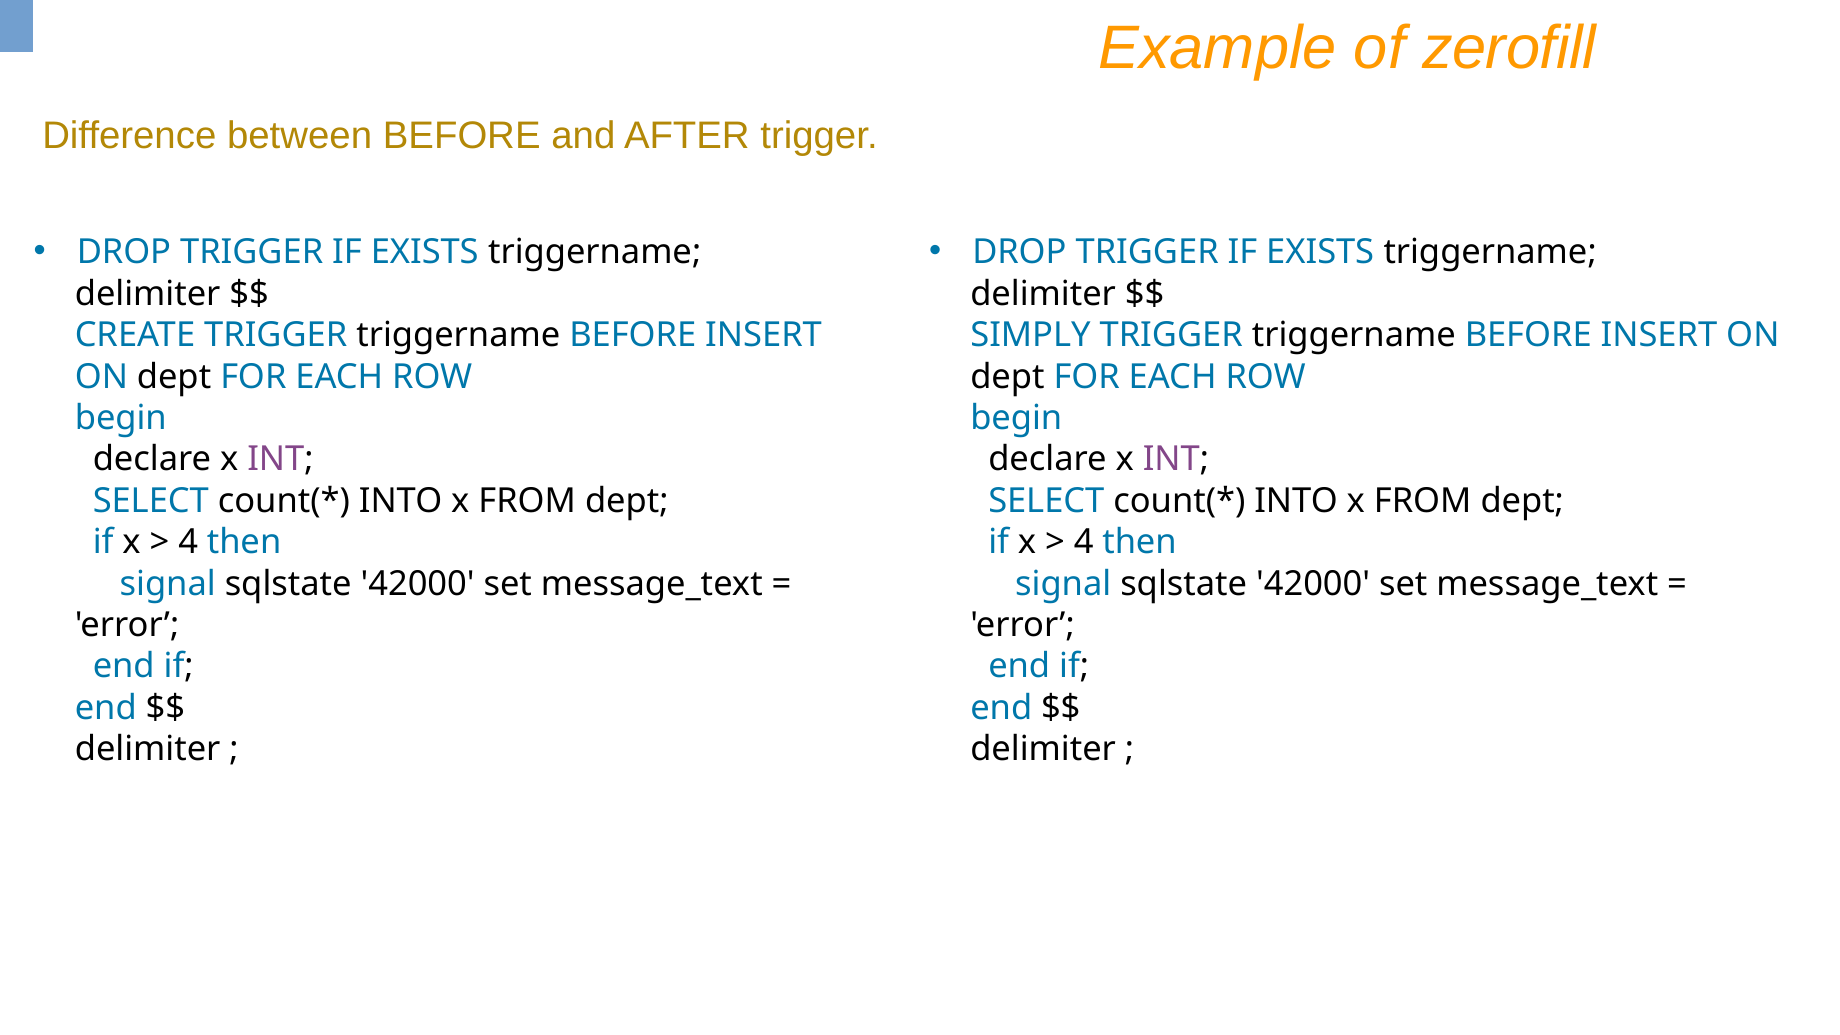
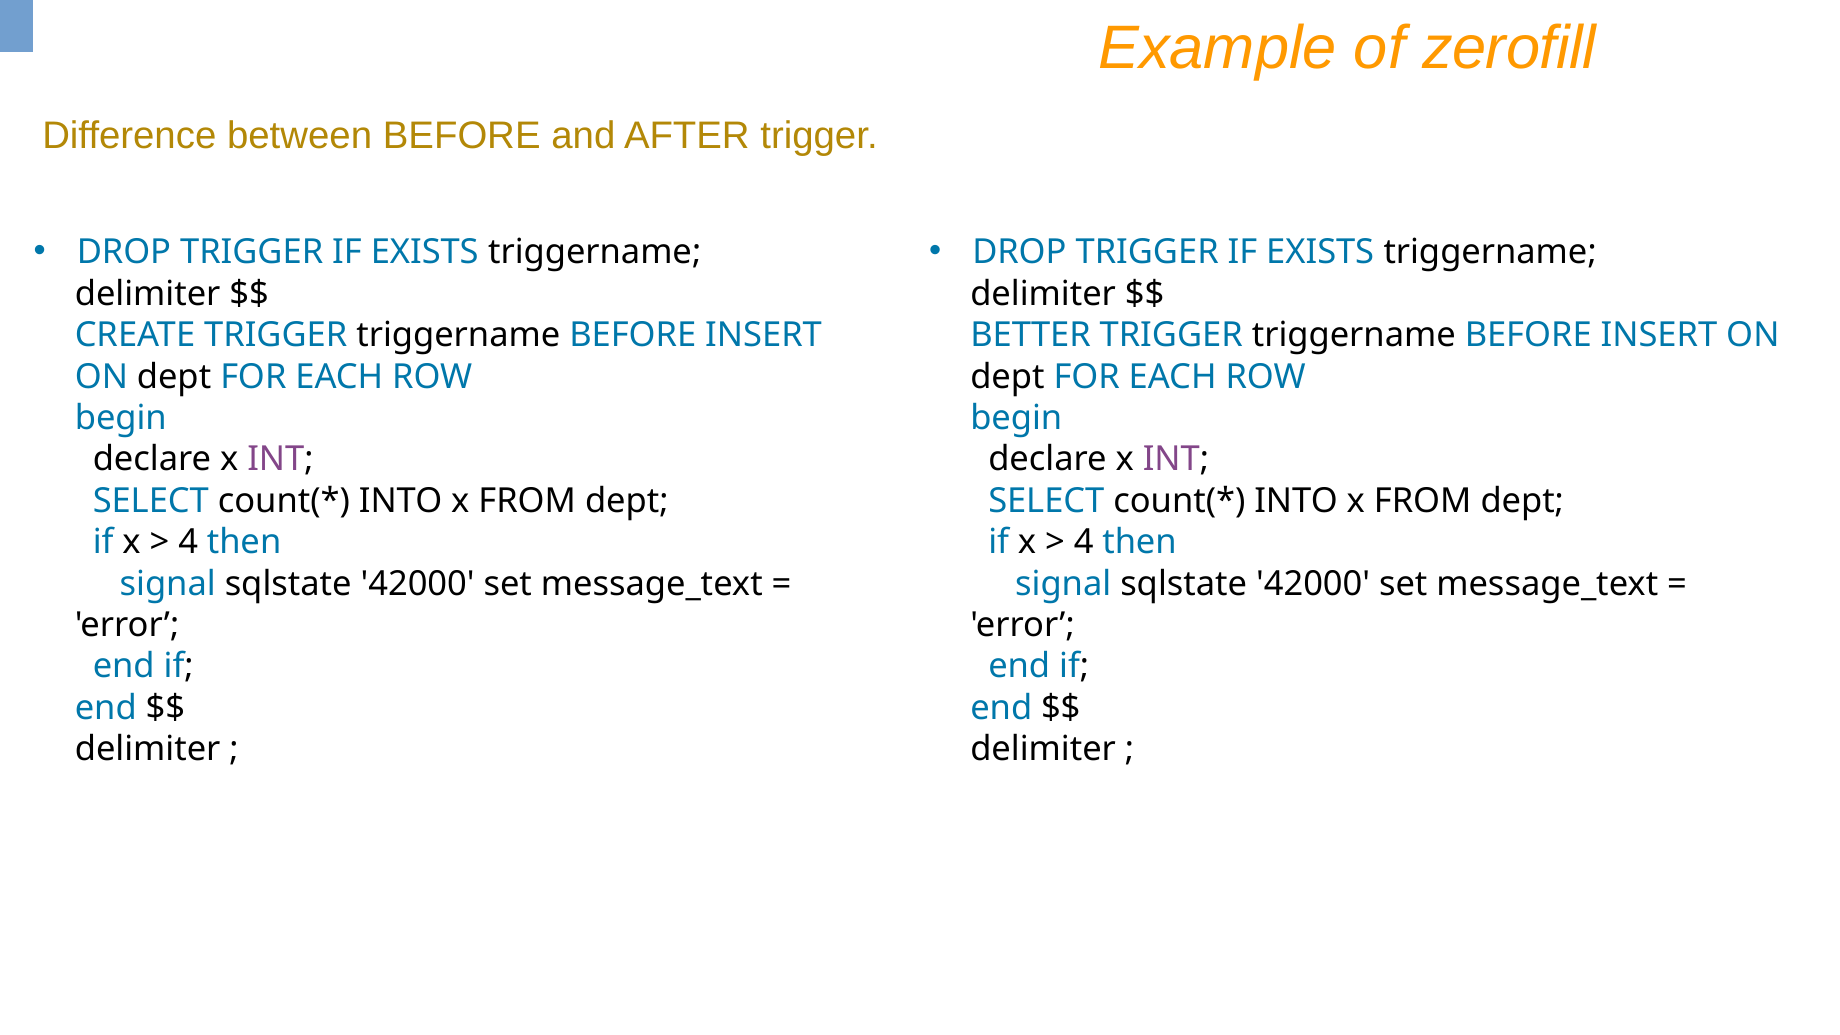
SIMPLY: SIMPLY -> BETTER
